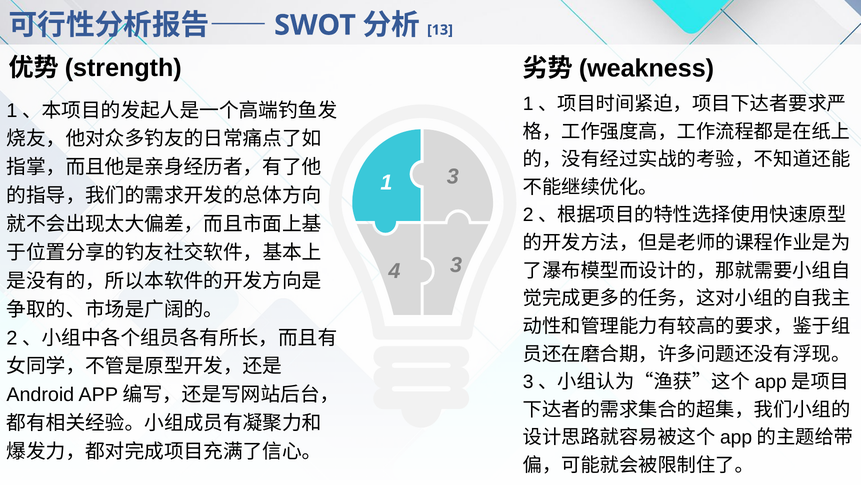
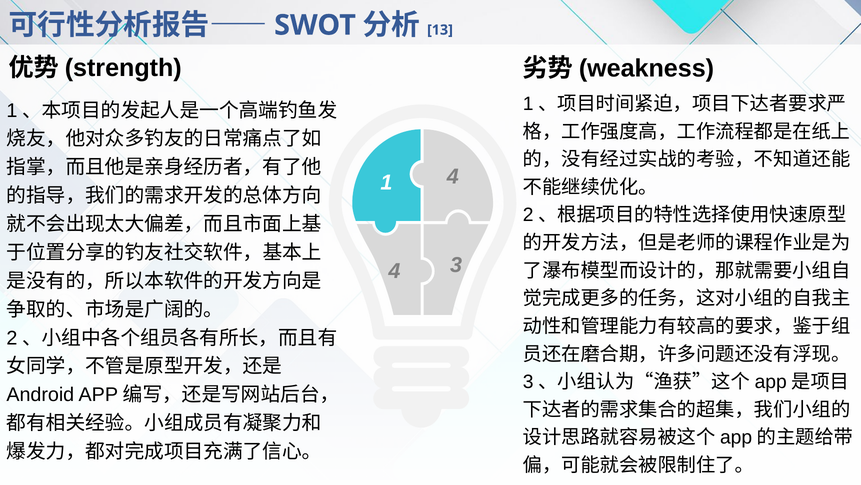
1 3: 3 -> 4
